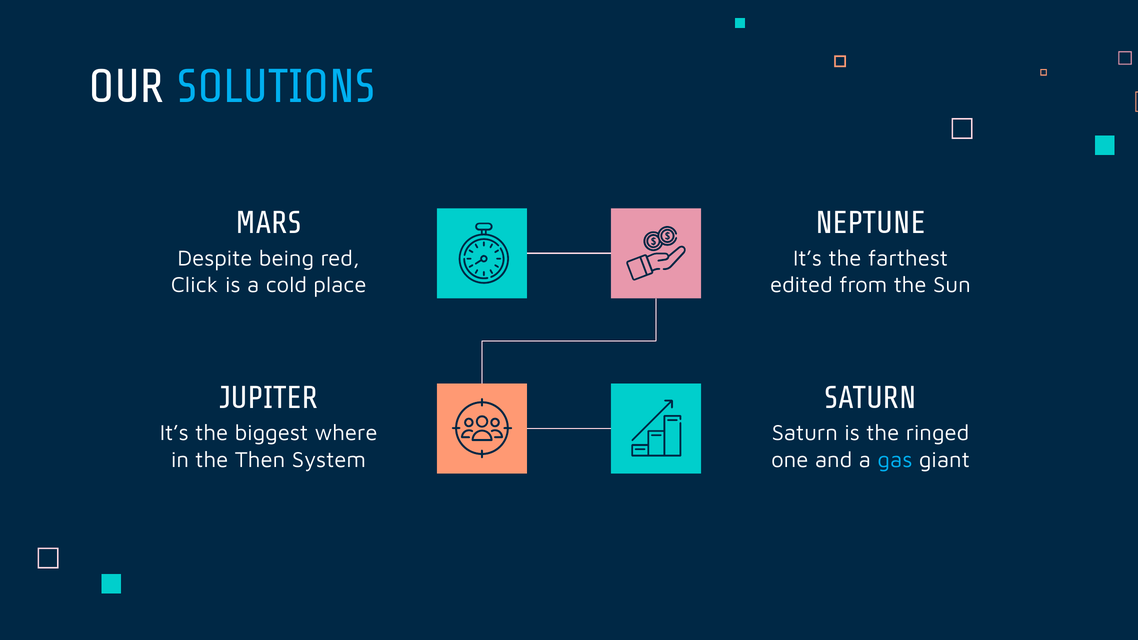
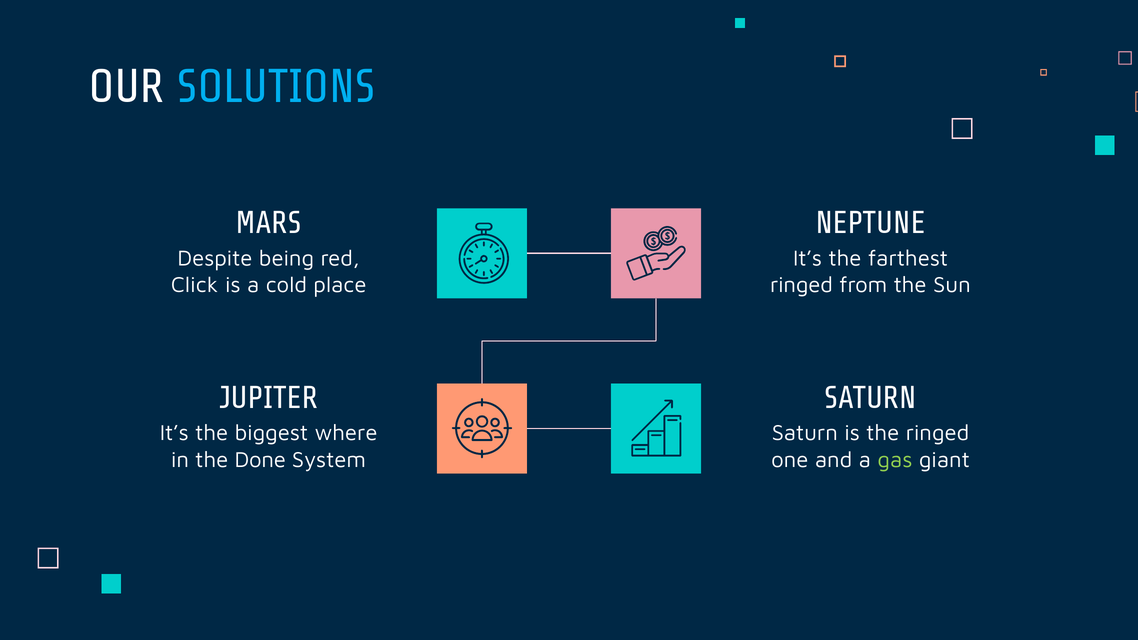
edited at (801, 285): edited -> ringed
Then: Then -> Done
gas colour: light blue -> light green
